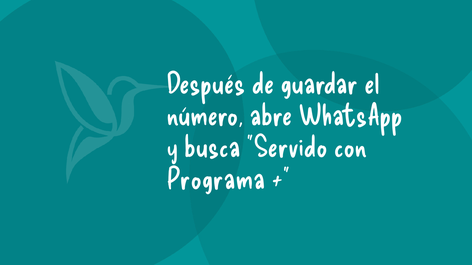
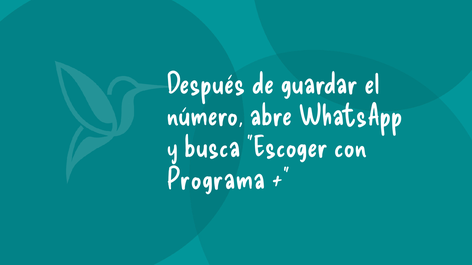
Servido: Servido -> Escoger
